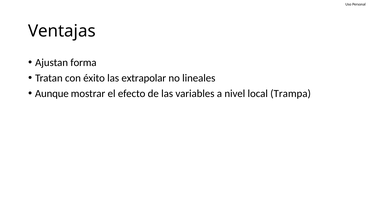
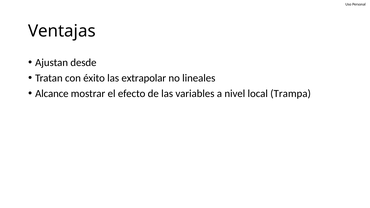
forma: forma -> desde
Aunque: Aunque -> Alcance
